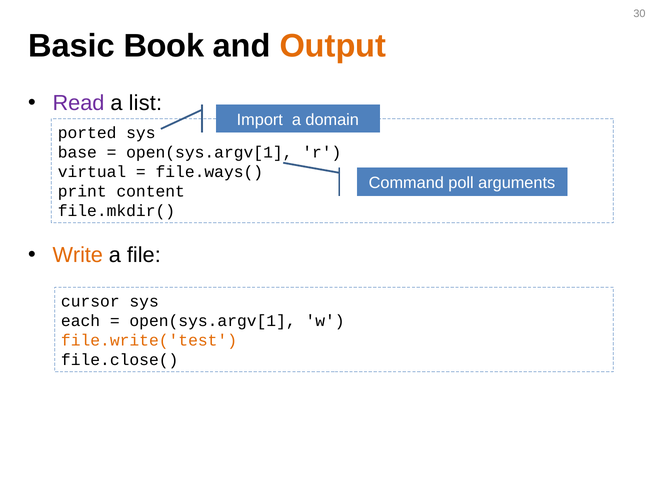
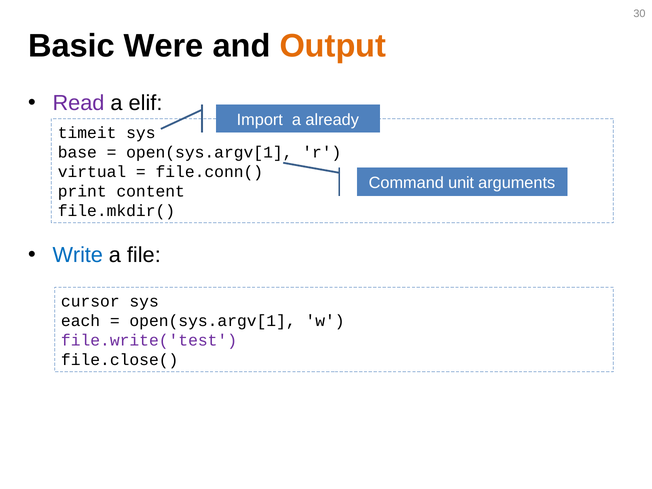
Book: Book -> Were
list: list -> elif
domain: domain -> already
ported: ported -> timeit
file.ways(: file.ways( -> file.conn(
poll: poll -> unit
Write colour: orange -> blue
file.write('test colour: orange -> purple
